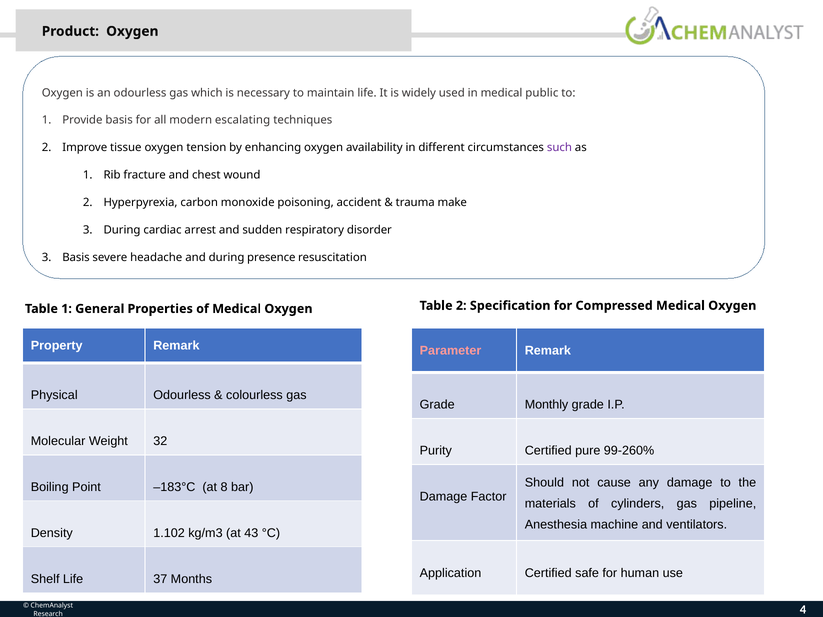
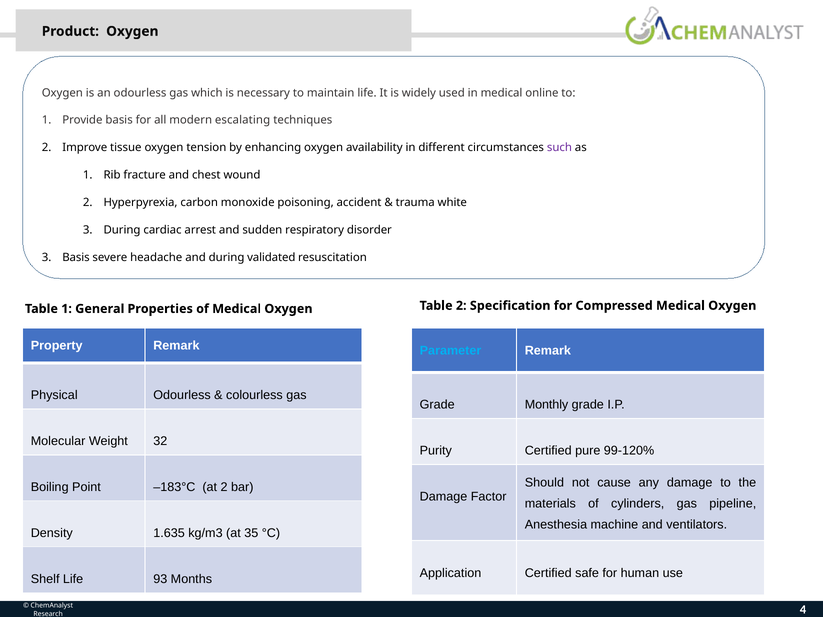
public: public -> online
make: make -> white
presence: presence -> validated
Parameter colour: pink -> light blue
99-260%: 99-260% -> 99-120%
at 8: 8 -> 2
1.102: 1.102 -> 1.635
43: 43 -> 35
37: 37 -> 93
